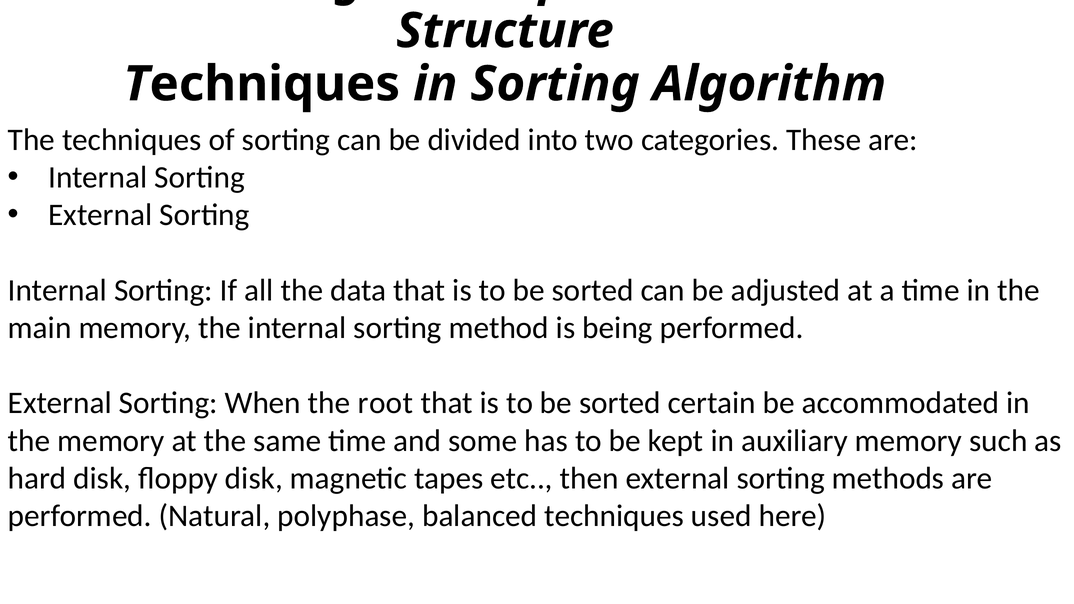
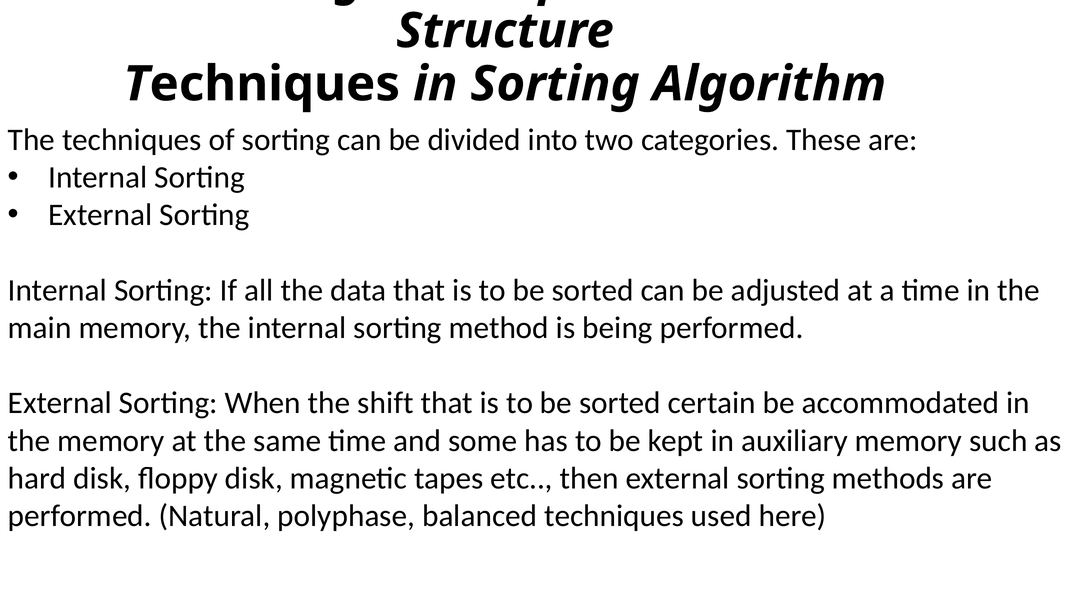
root: root -> shift
